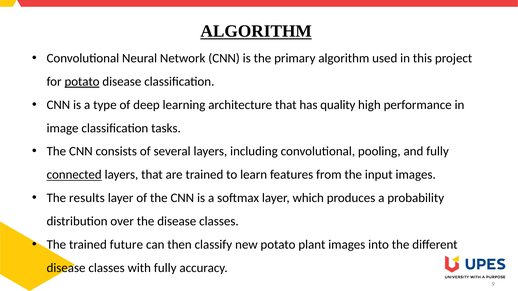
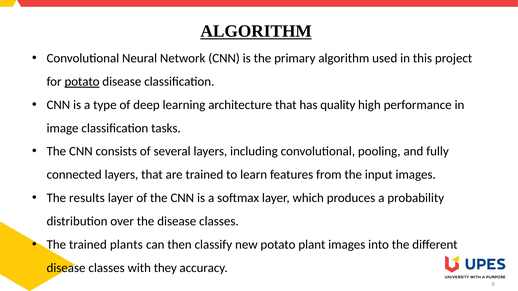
connected underline: present -> none
future: future -> plants
with fully: fully -> they
